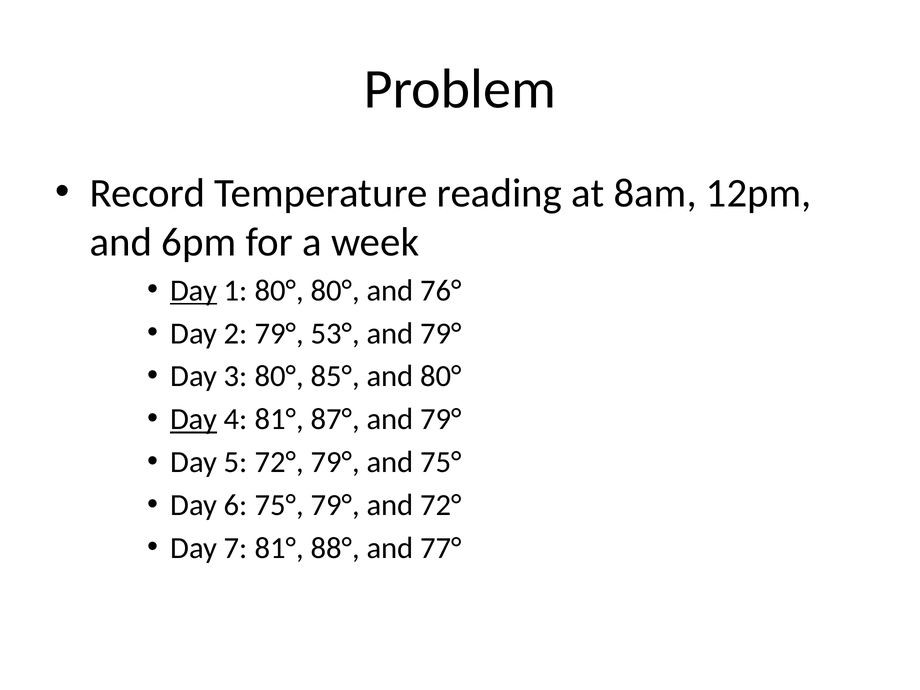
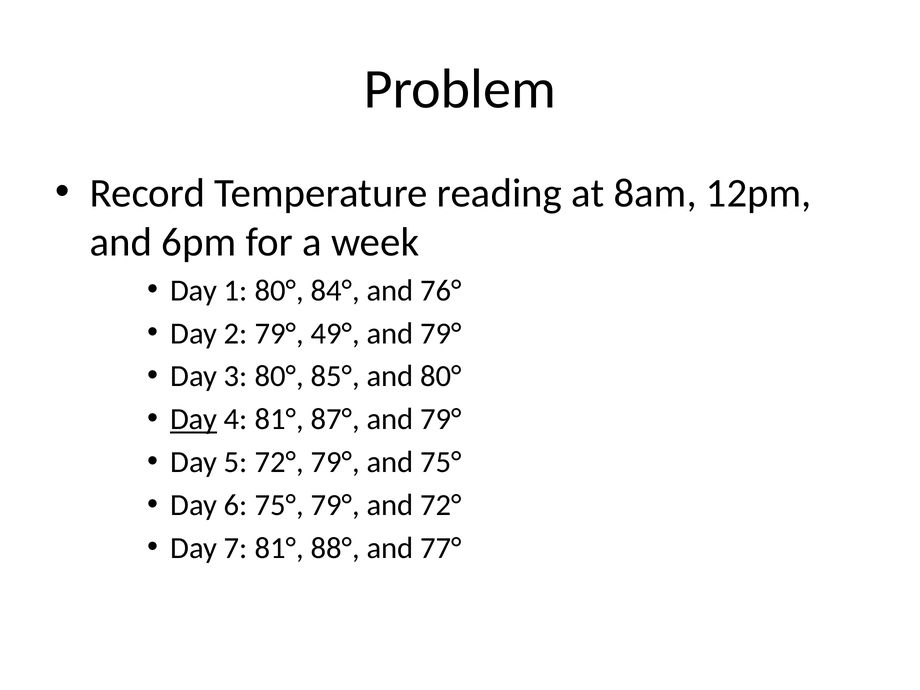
Day at (194, 291) underline: present -> none
80° 80°: 80° -> 84°
53°: 53° -> 49°
